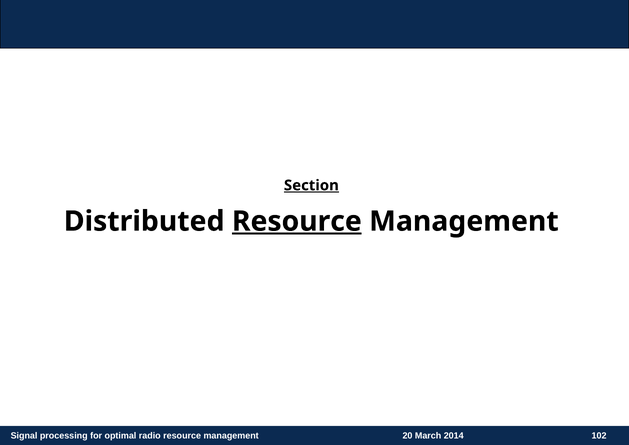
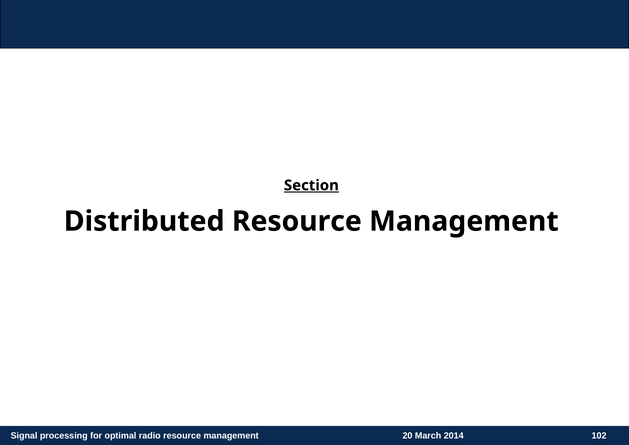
Resource at (297, 221) underline: present -> none
